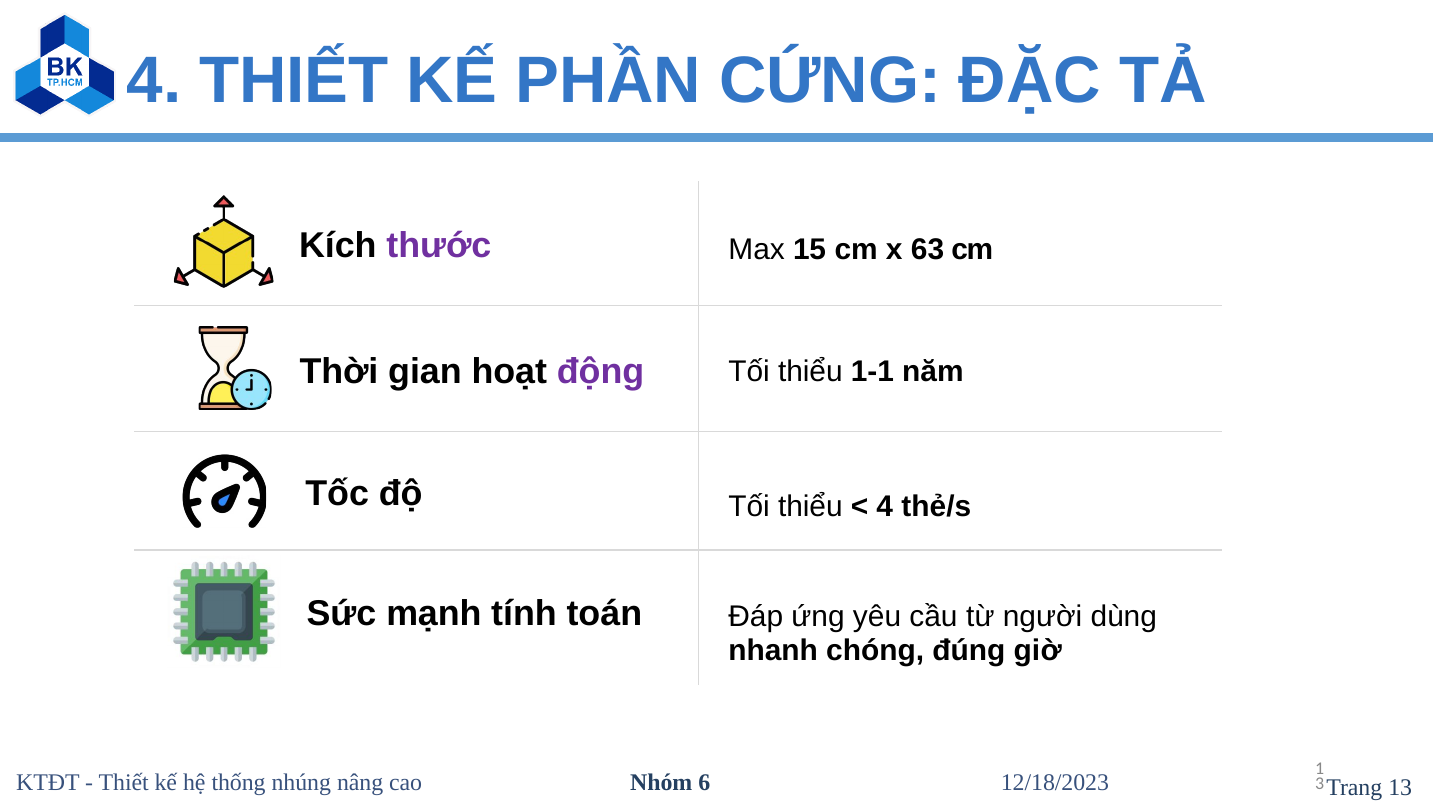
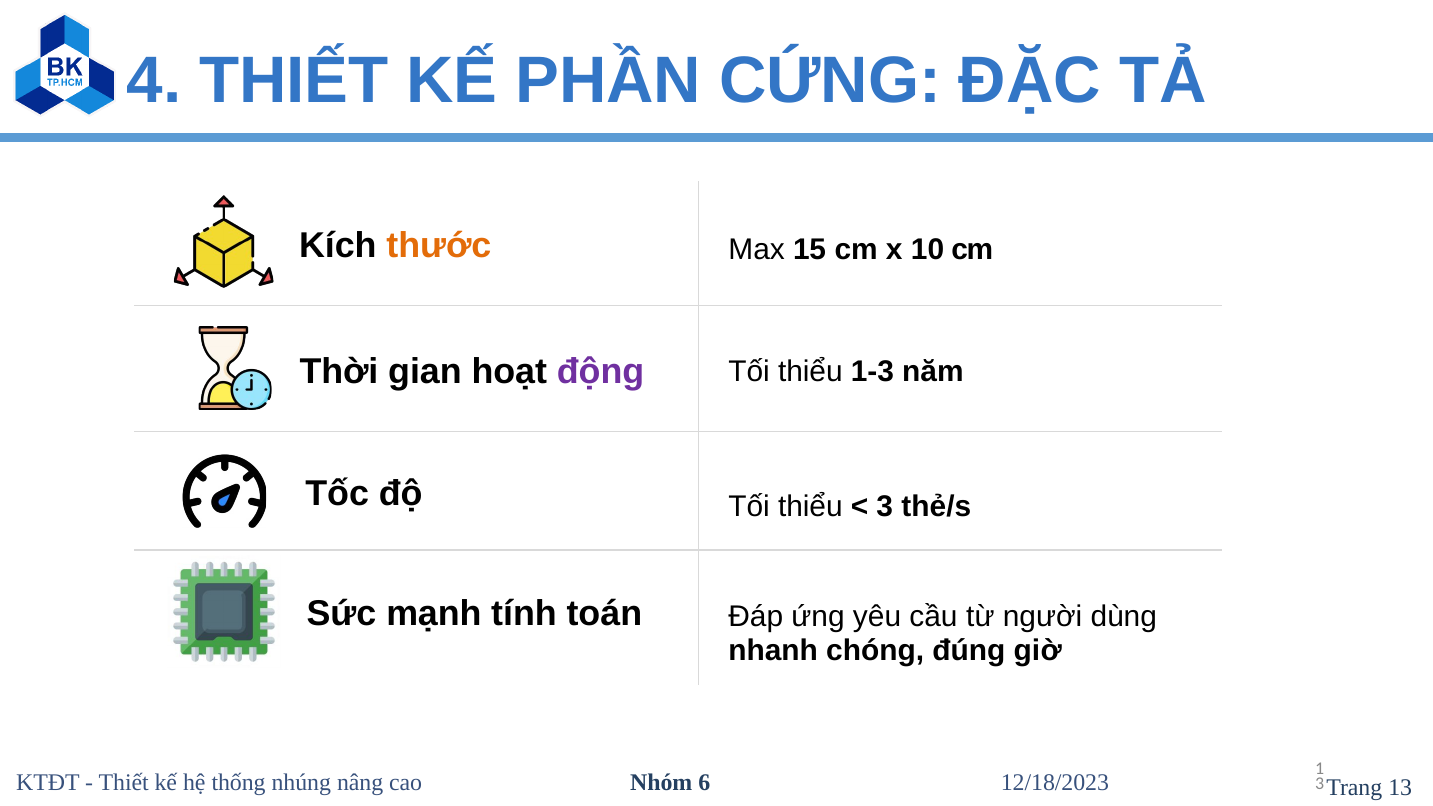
thước colour: purple -> orange
63: 63 -> 10
1-1: 1-1 -> 1-3
4 at (885, 507): 4 -> 3
